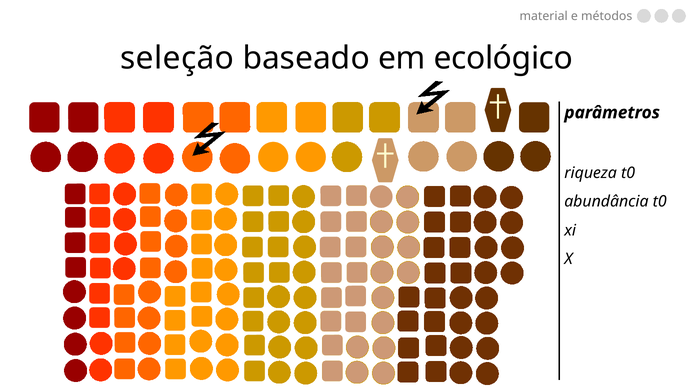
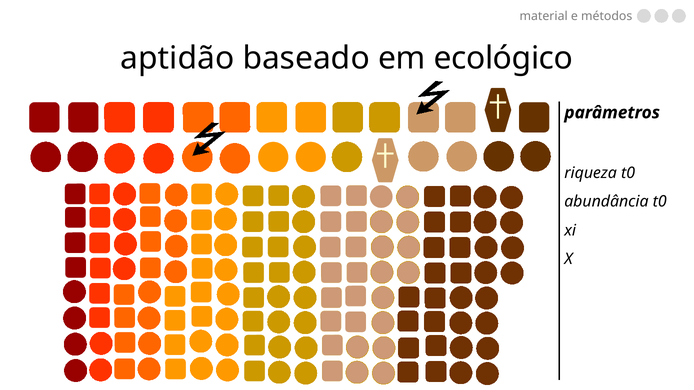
seleção: seleção -> aptidão
